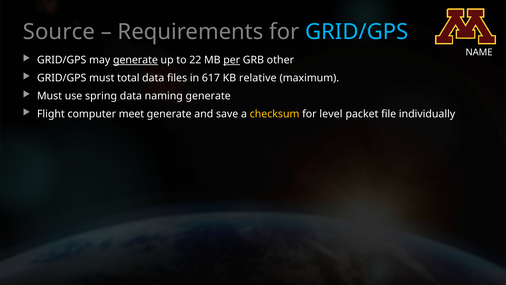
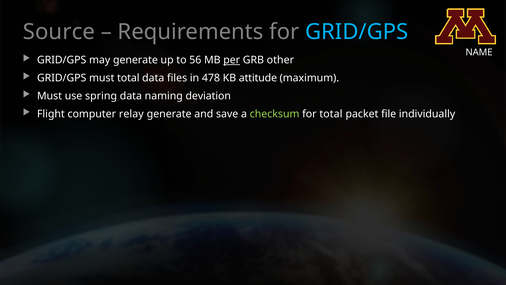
generate at (135, 60) underline: present -> none
22: 22 -> 56
617: 617 -> 478
relative: relative -> attitude
naming generate: generate -> deviation
meet: meet -> relay
checksum colour: yellow -> light green
for level: level -> total
